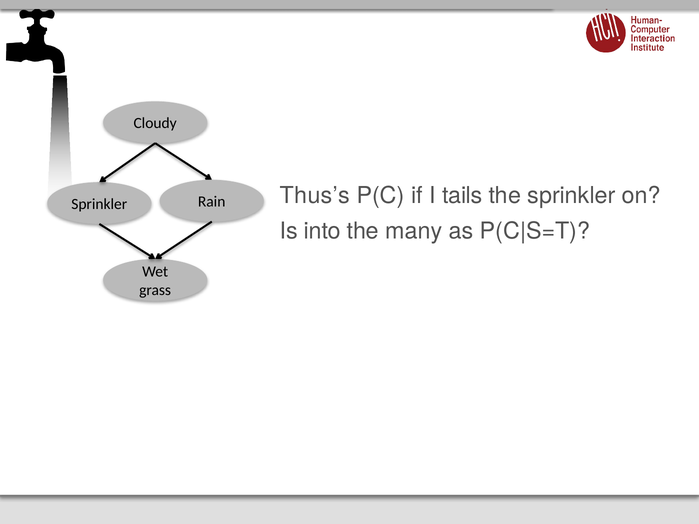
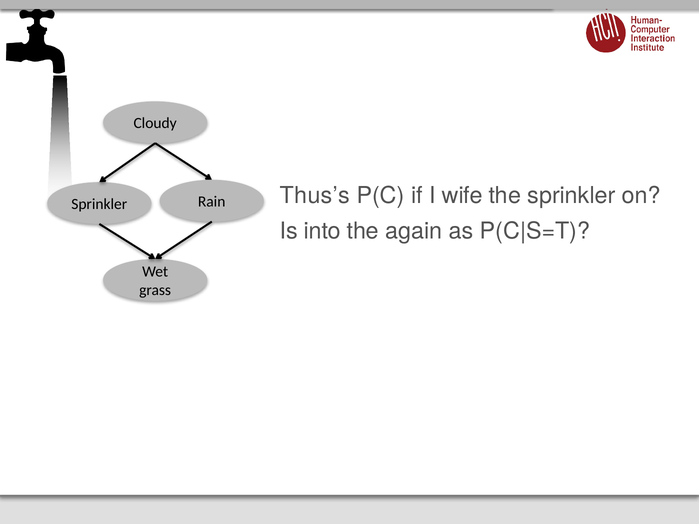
tails: tails -> wife
many: many -> again
